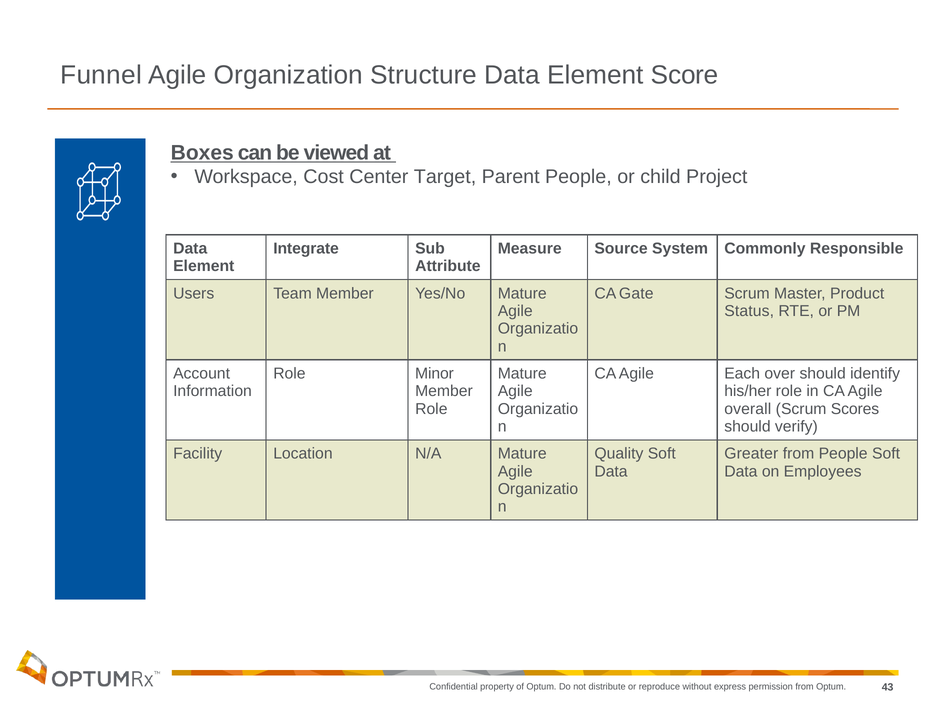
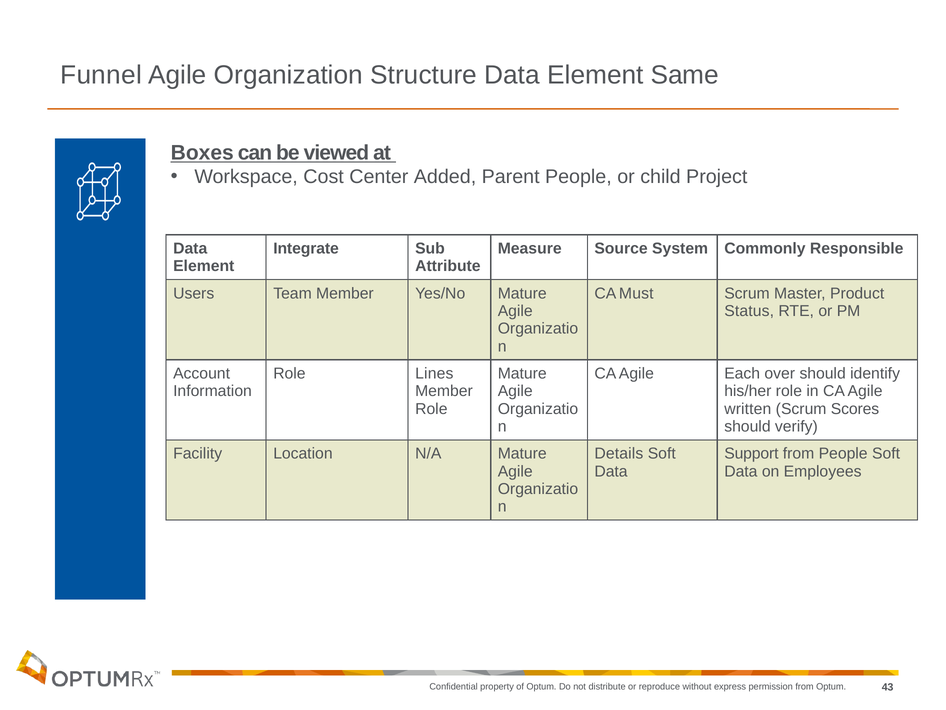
Score: Score -> Same
Target: Target -> Added
Gate: Gate -> Must
Minor: Minor -> Lines
overall: overall -> written
Quality: Quality -> Details
Greater: Greater -> Support
